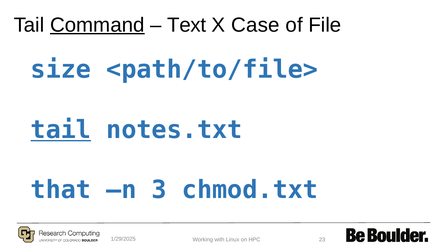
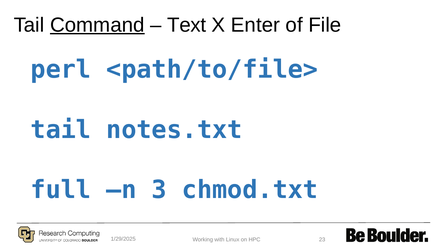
Case: Case -> Enter
size: size -> perl
tail at (61, 130) underline: present -> none
that: that -> full
